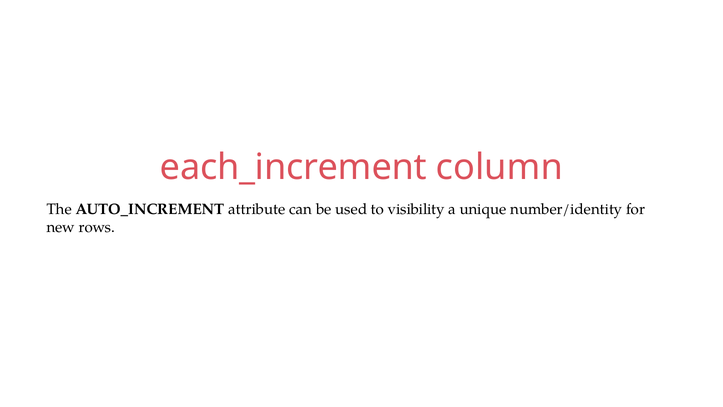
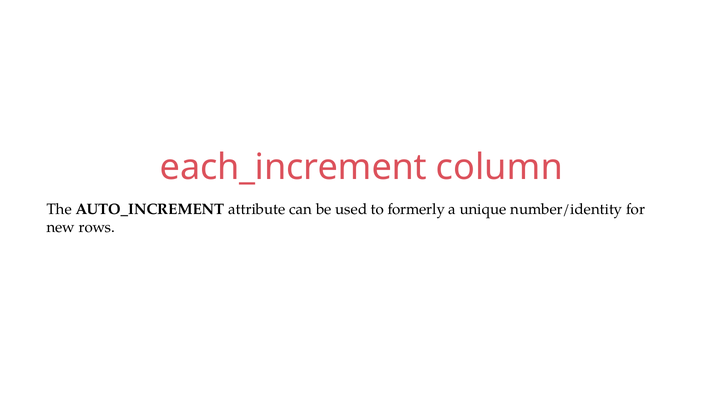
visibility: visibility -> formerly
